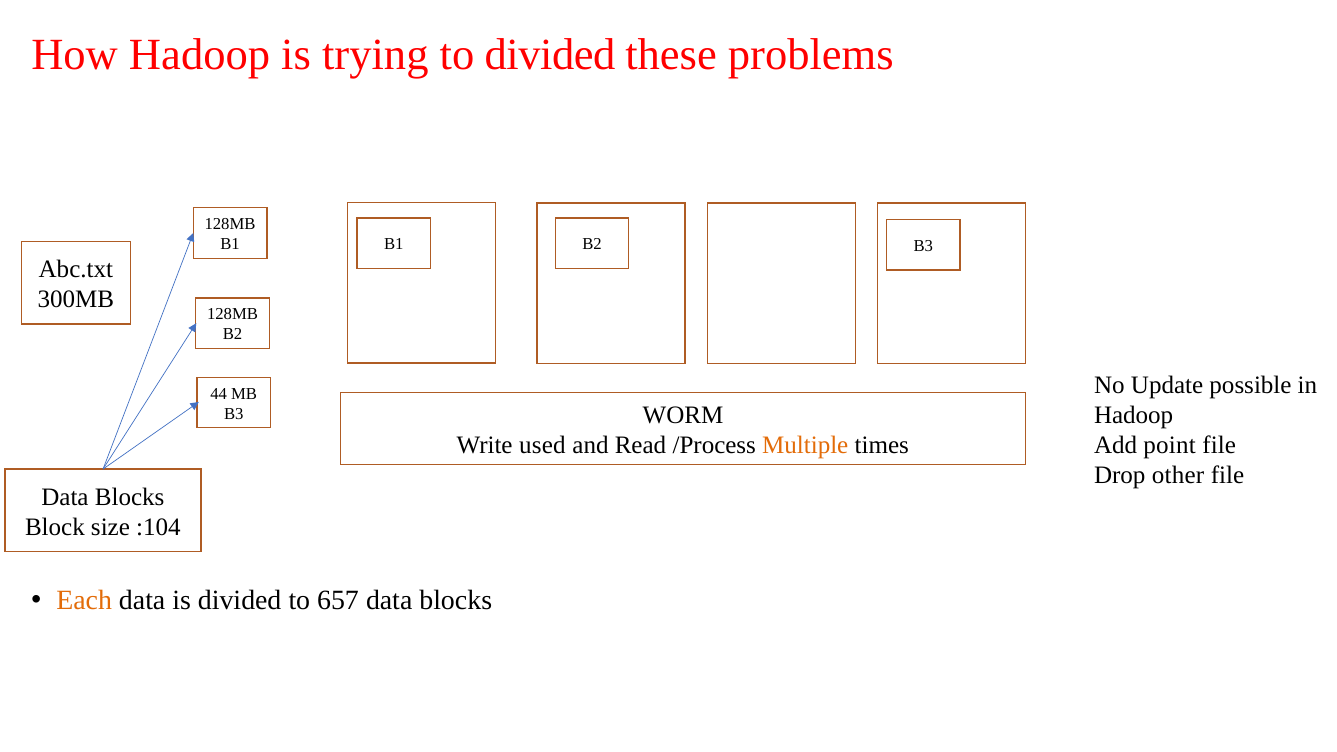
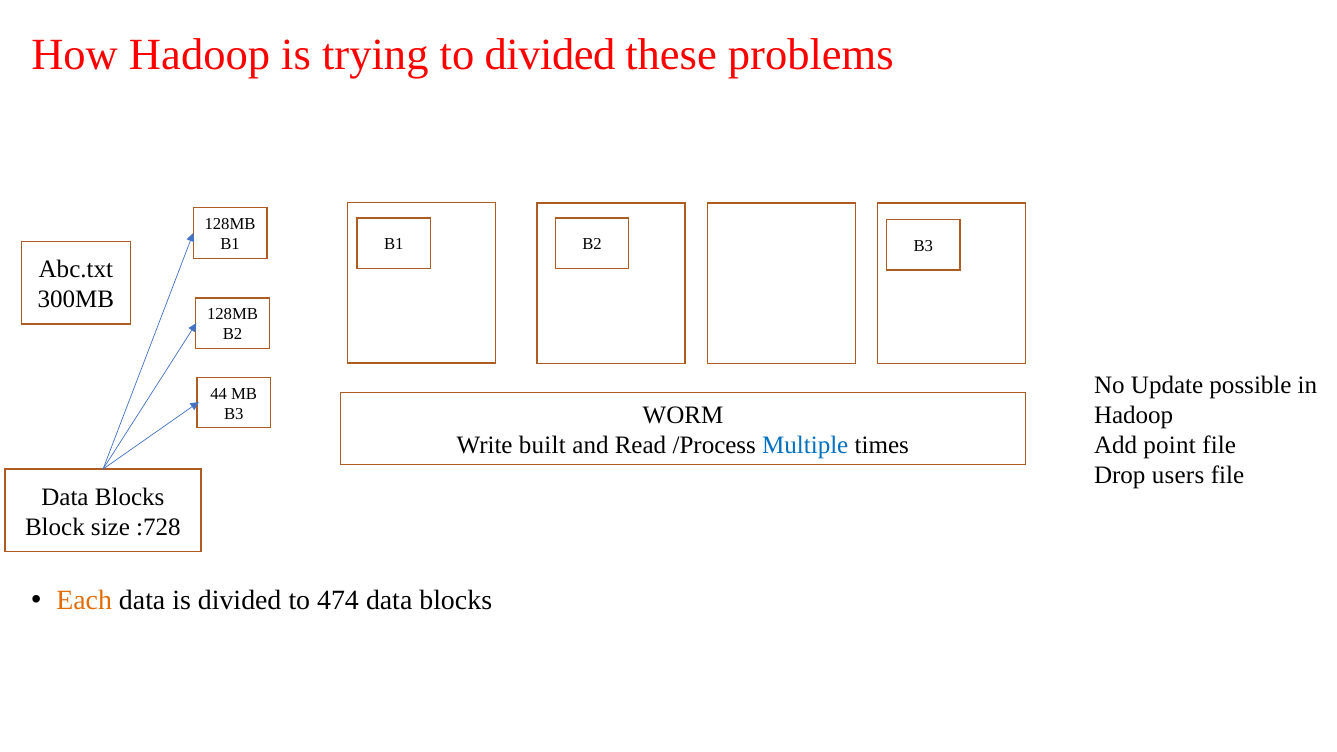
used: used -> built
Multiple colour: orange -> blue
other: other -> users
:104: :104 -> :728
657: 657 -> 474
